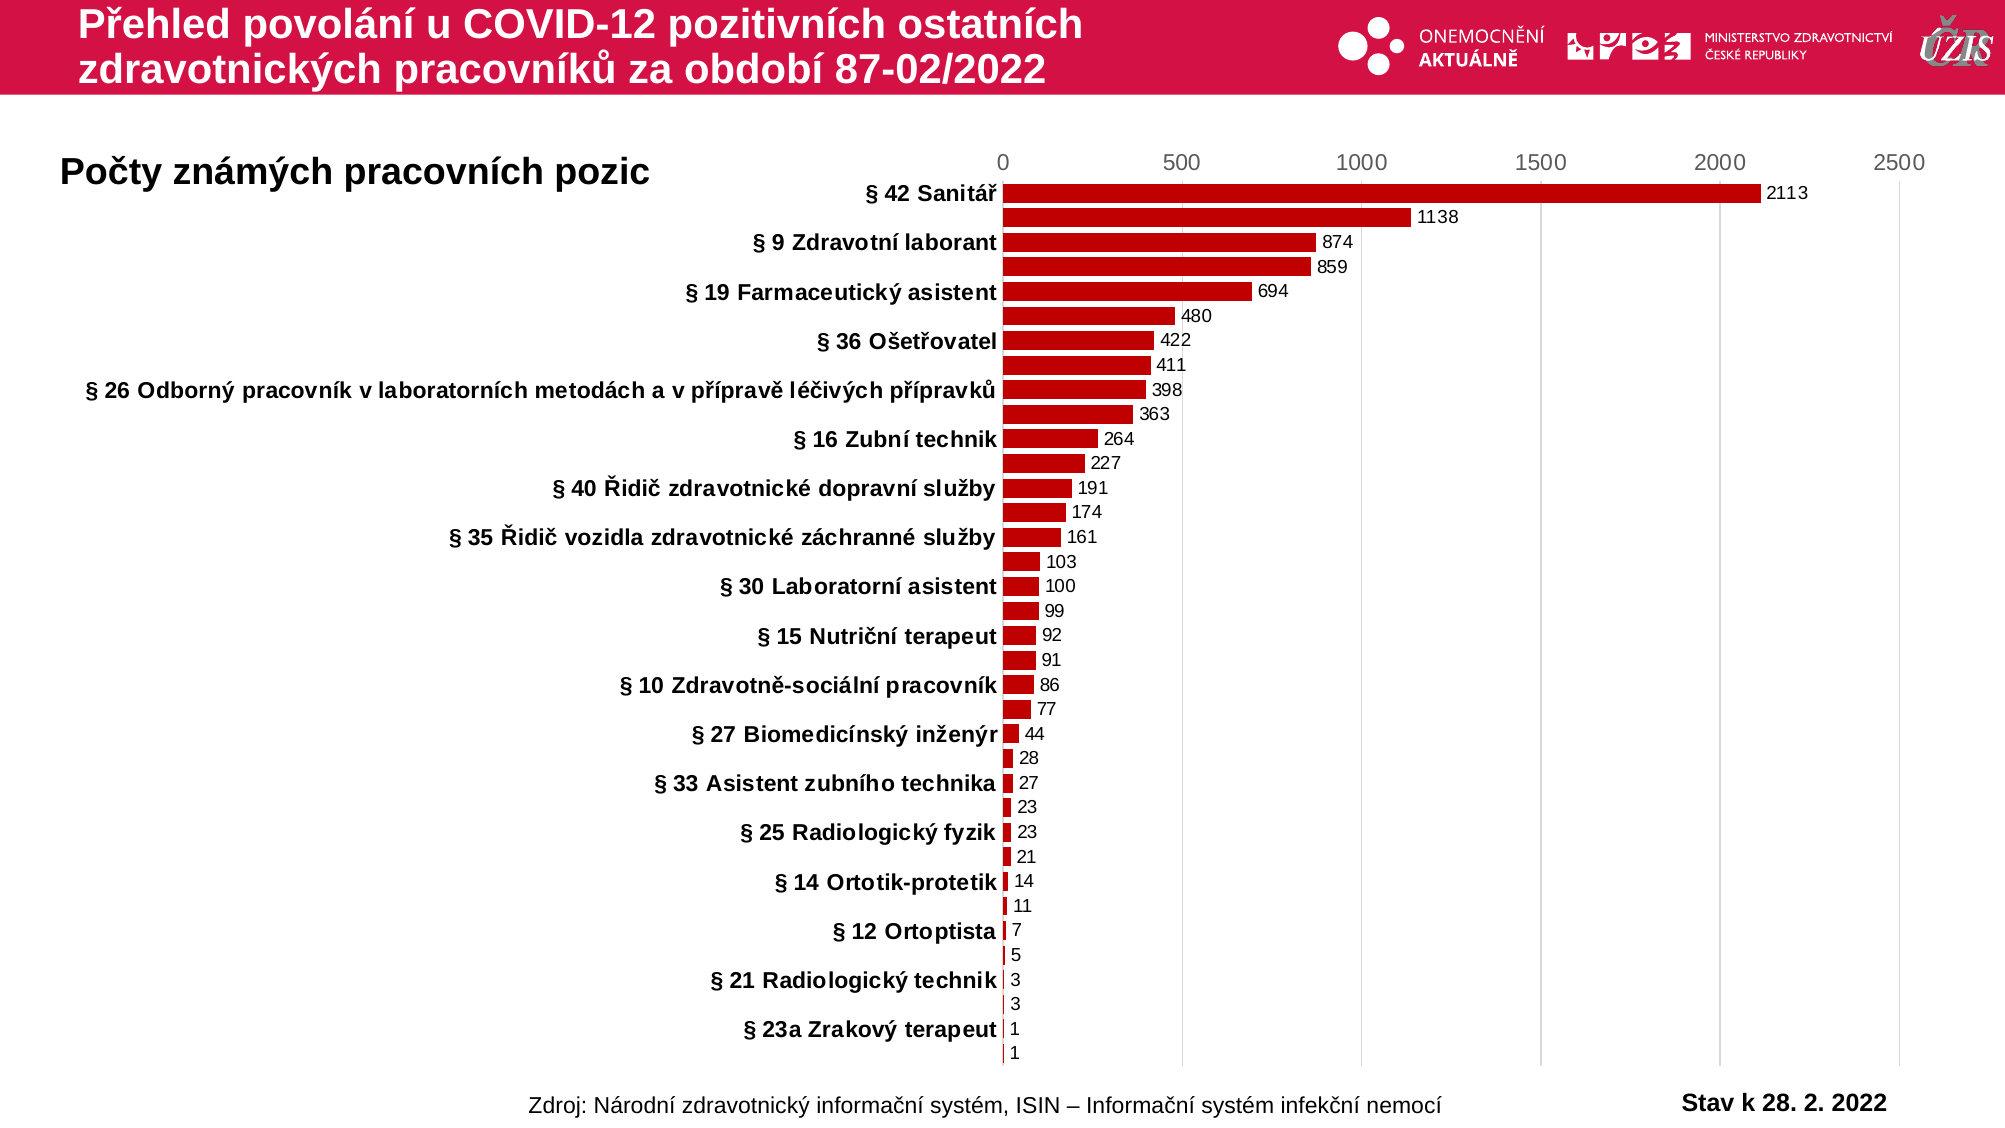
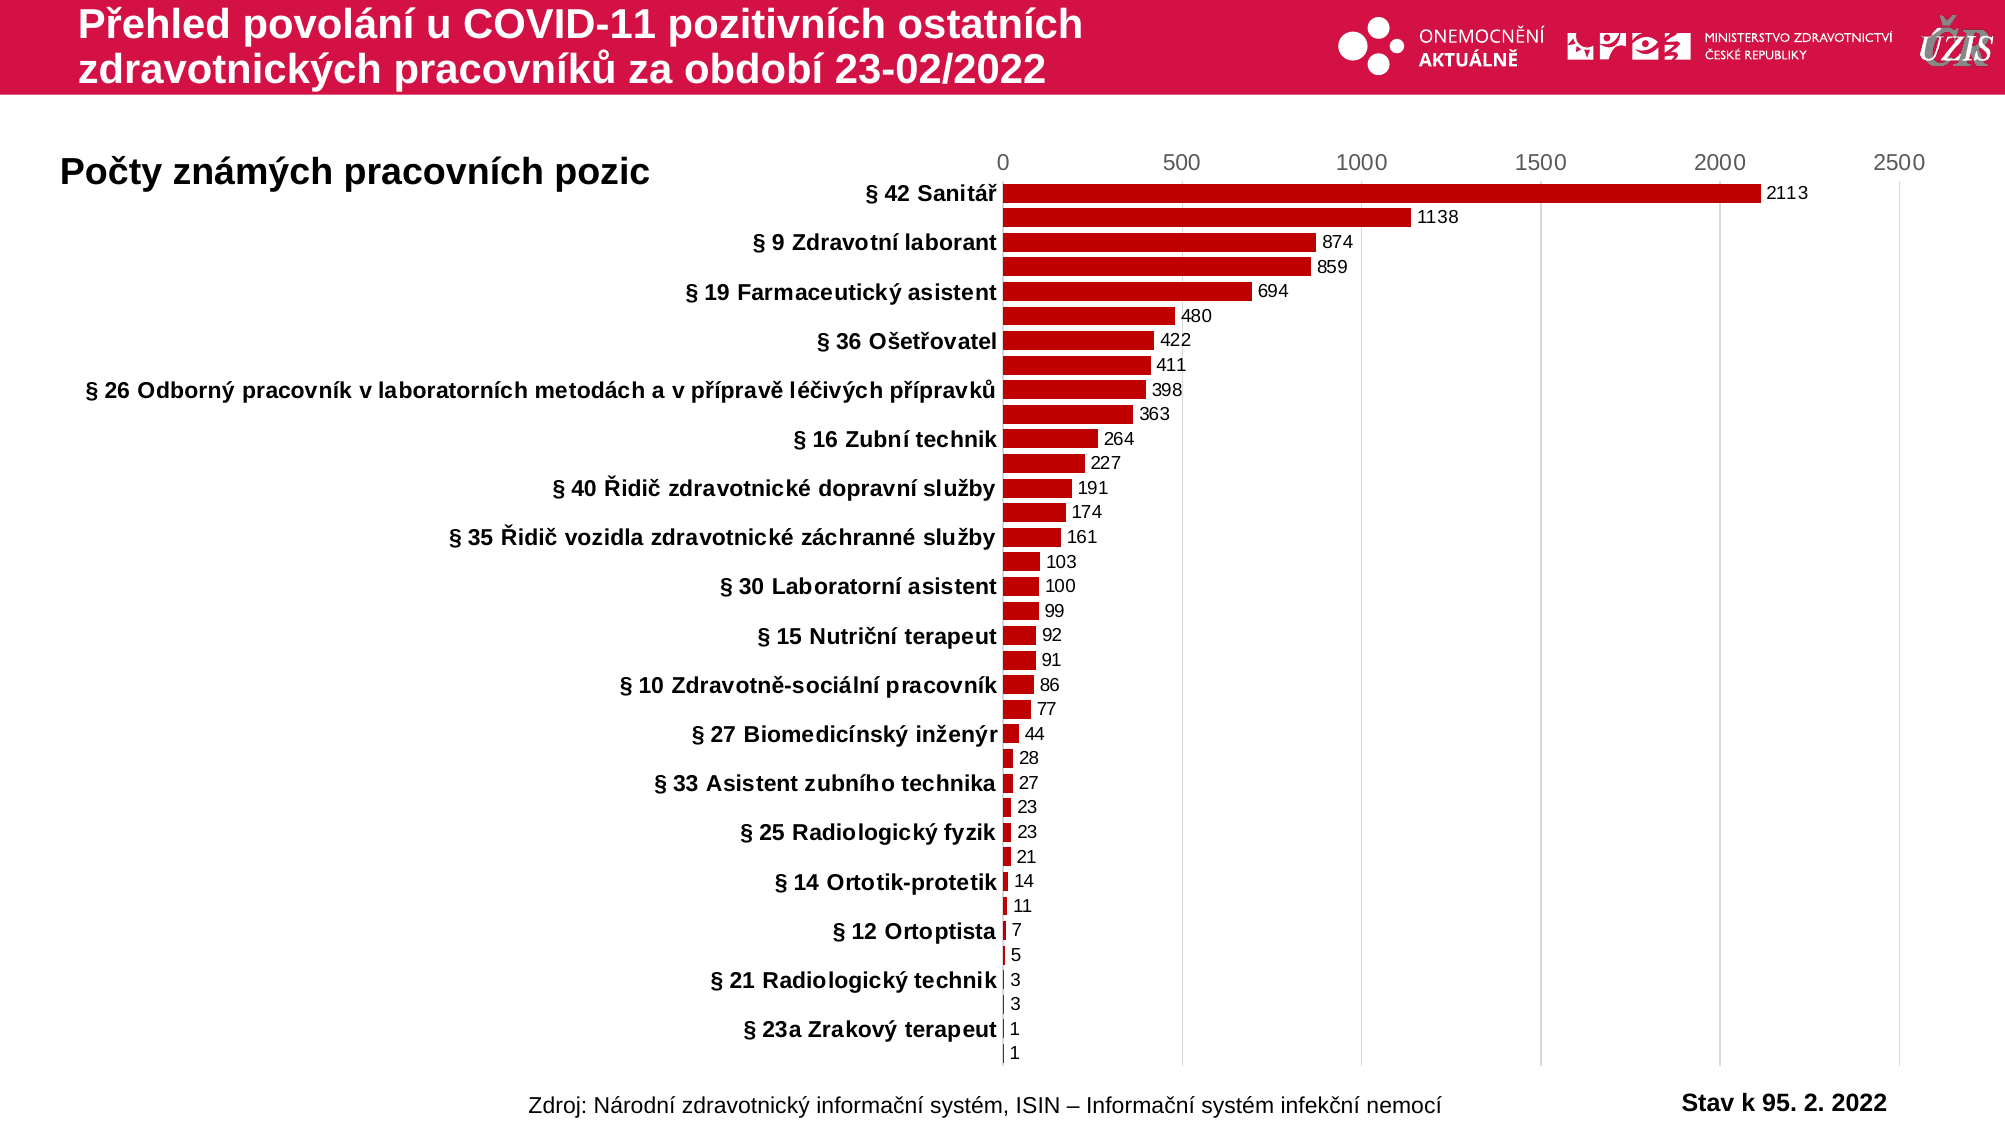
COVID-12: COVID-12 -> COVID-11
87-02/2022: 87-02/2022 -> 23-02/2022
k 28: 28 -> 95
